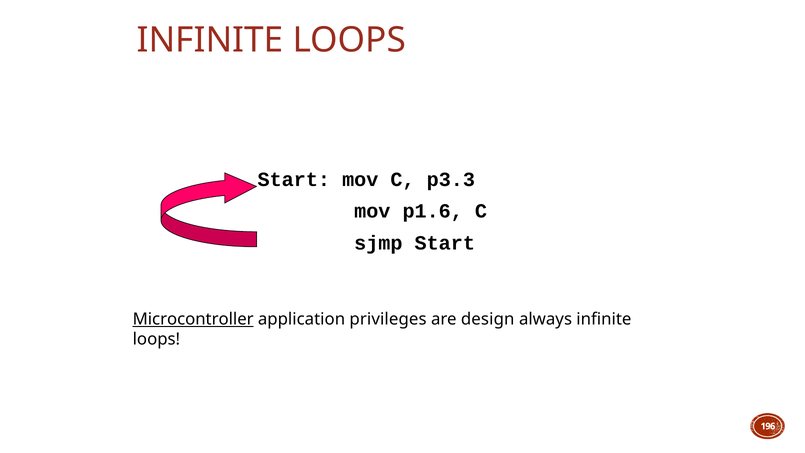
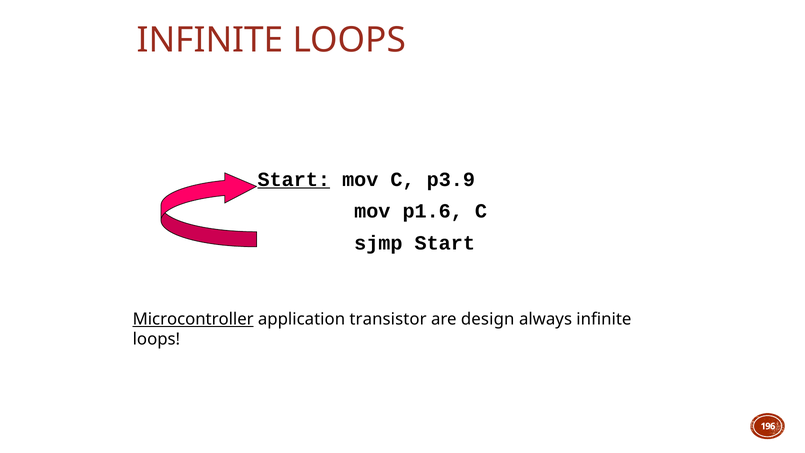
Start at (294, 179) underline: none -> present
p3.3: p3.3 -> p3.9
privileges: privileges -> transistor
